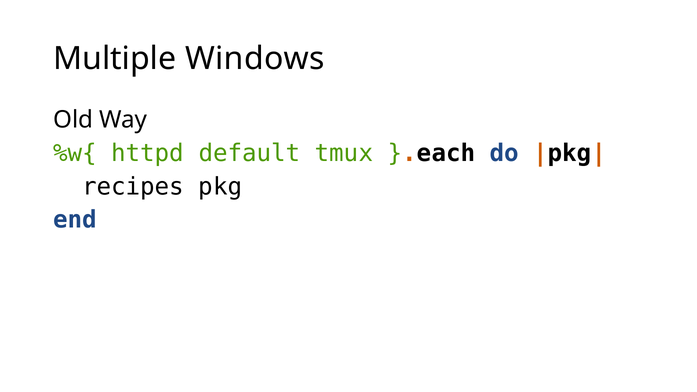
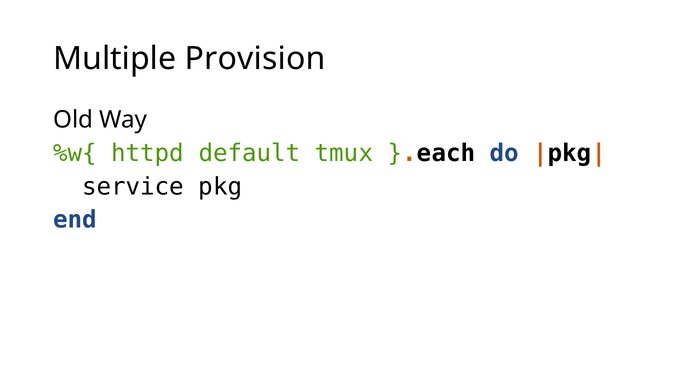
Windows: Windows -> Provision
recipes: recipes -> service
